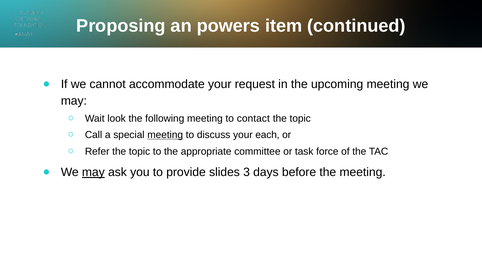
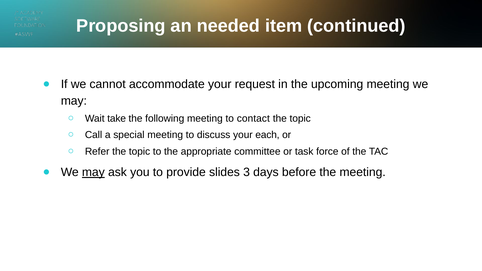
powers: powers -> needed
look: look -> take
meeting at (165, 135) underline: present -> none
